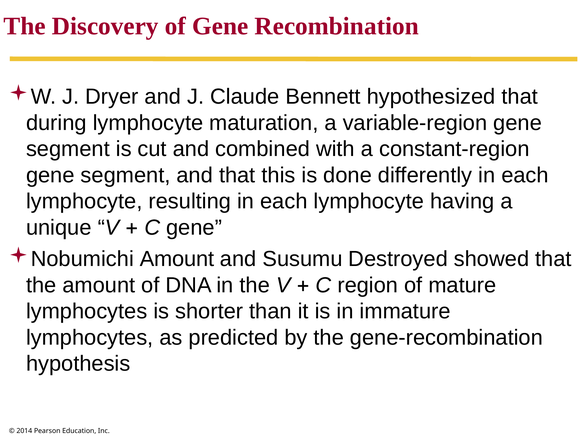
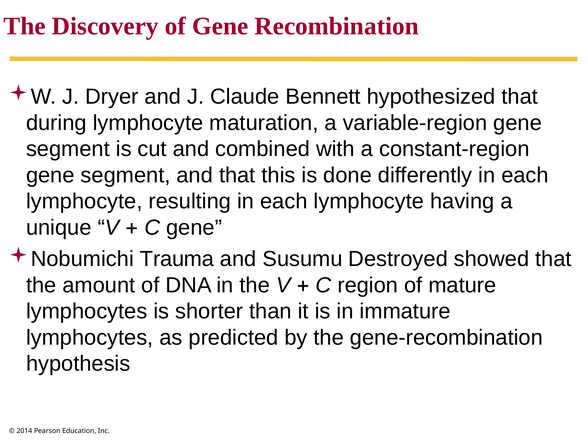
Nobumichi Amount: Amount -> Trauma
